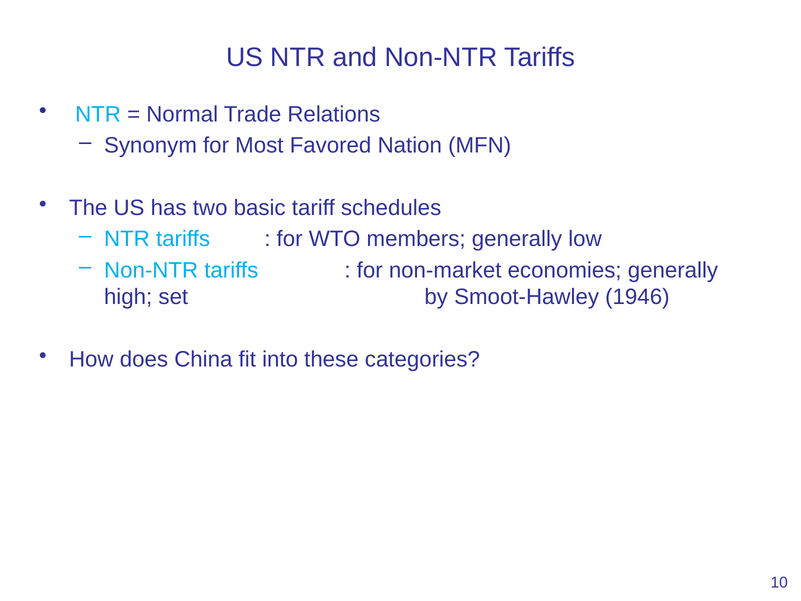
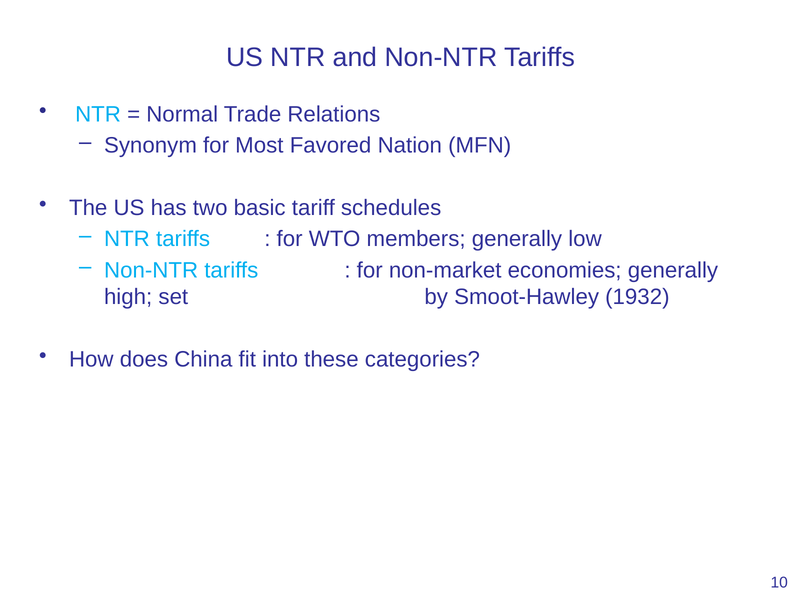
1946: 1946 -> 1932
